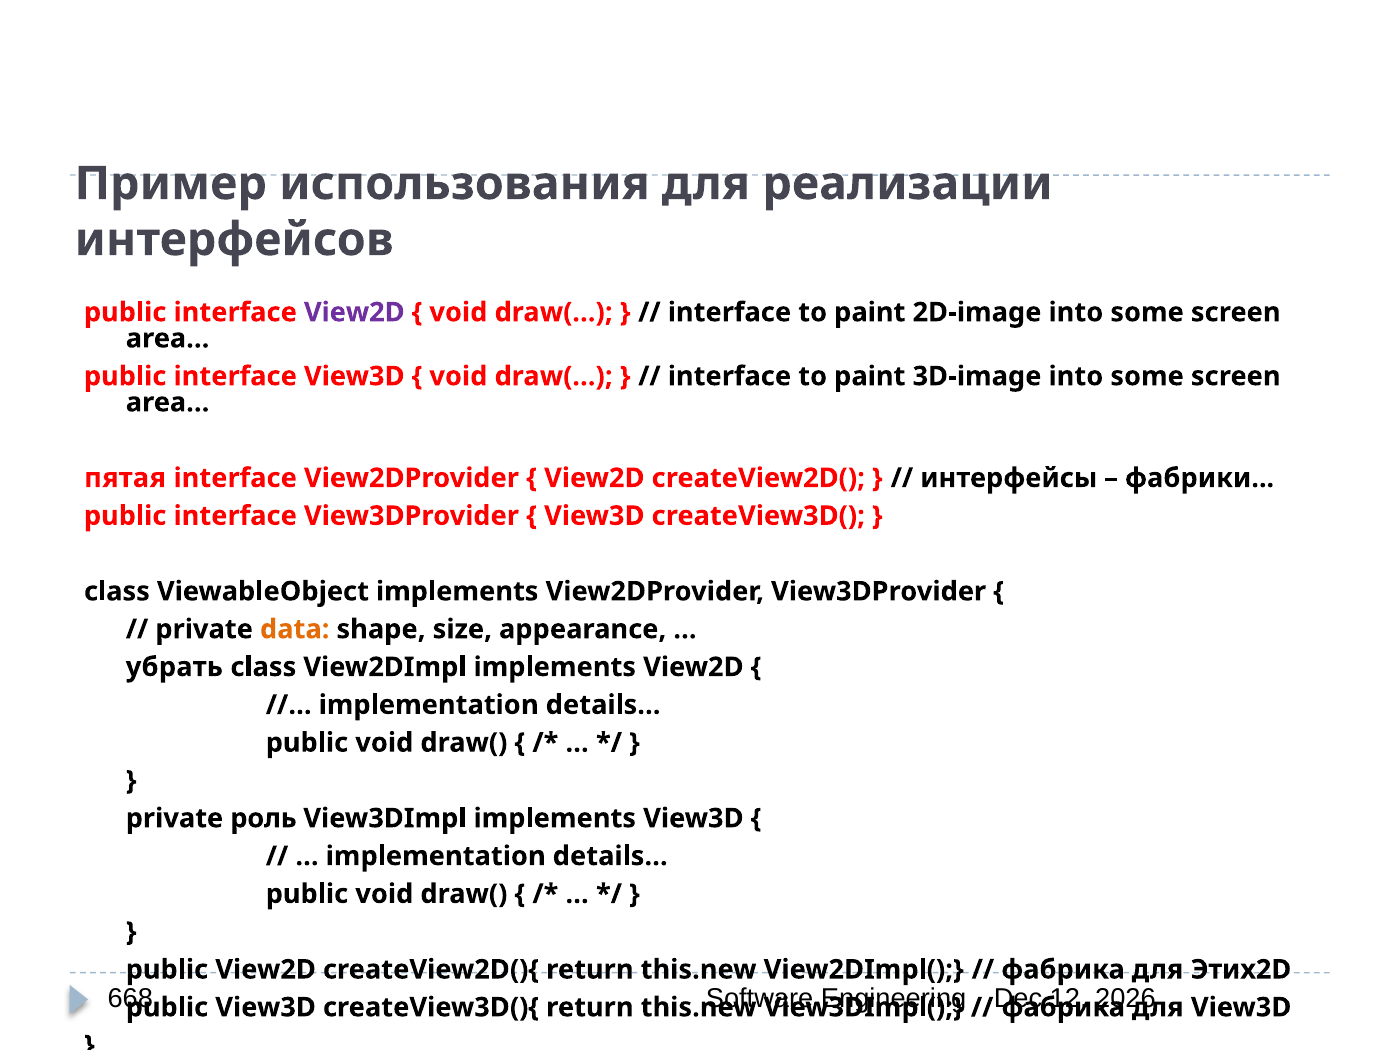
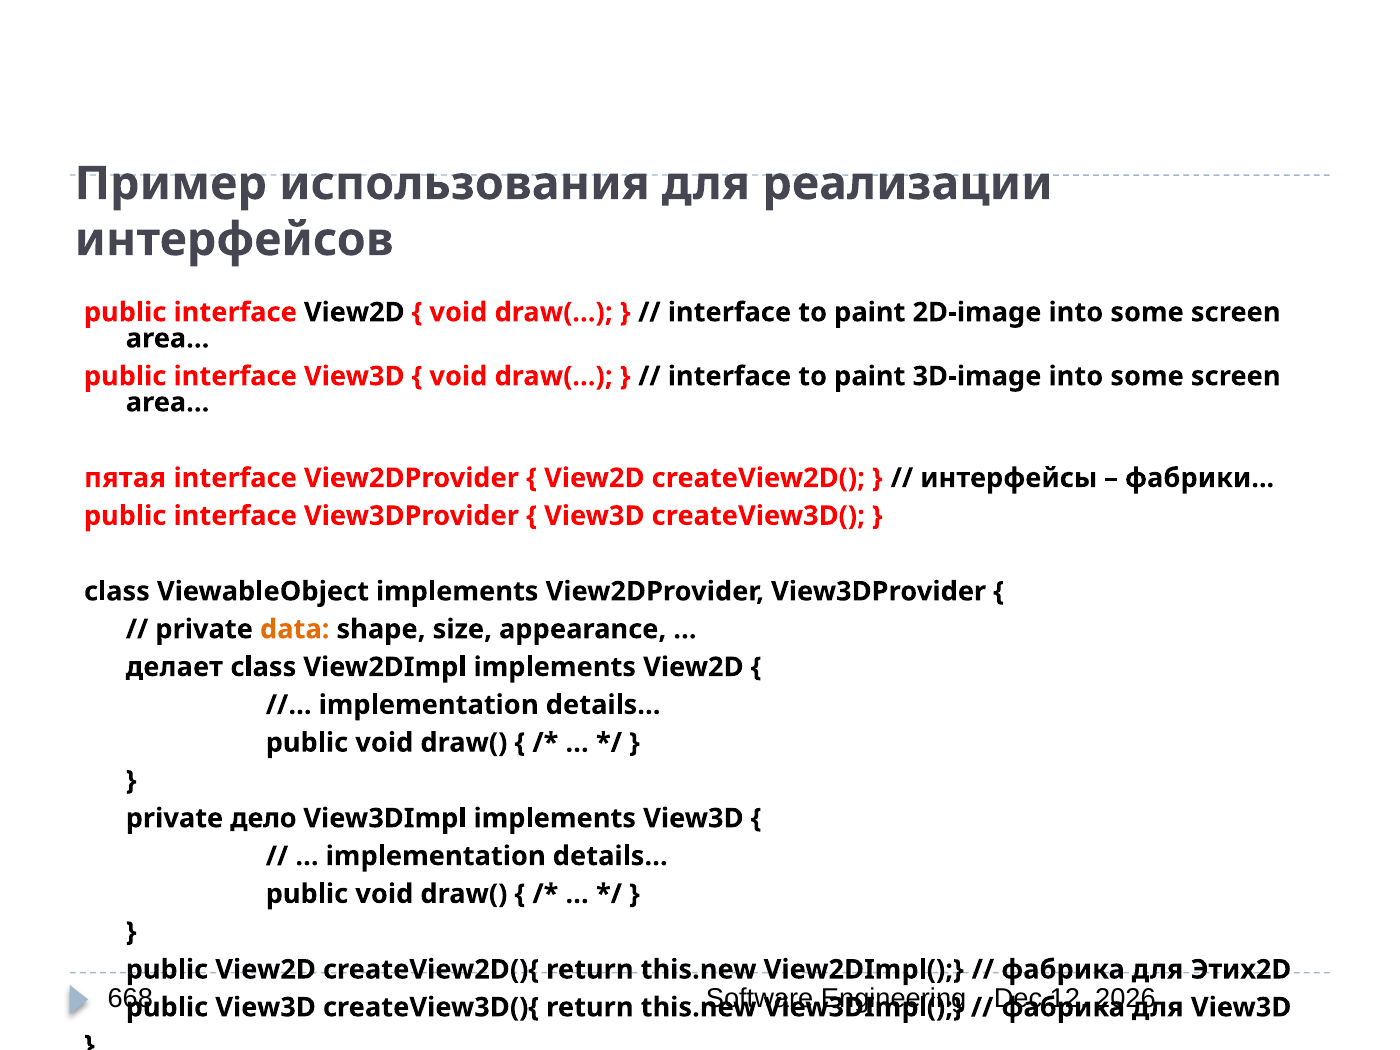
View2D at (354, 312) colour: purple -> black
убрать: убрать -> делает
роль: роль -> дело
